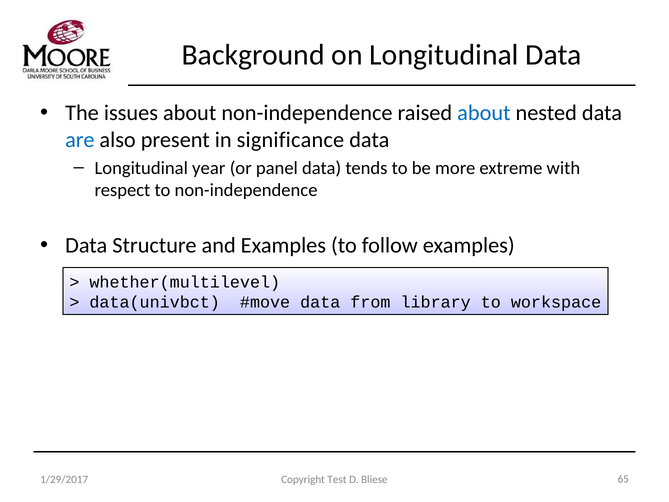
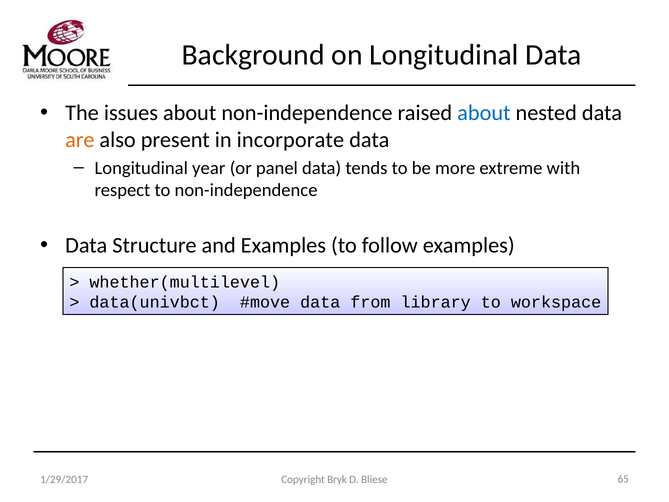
are colour: blue -> orange
significance: significance -> incorporate
Test: Test -> Bryk
